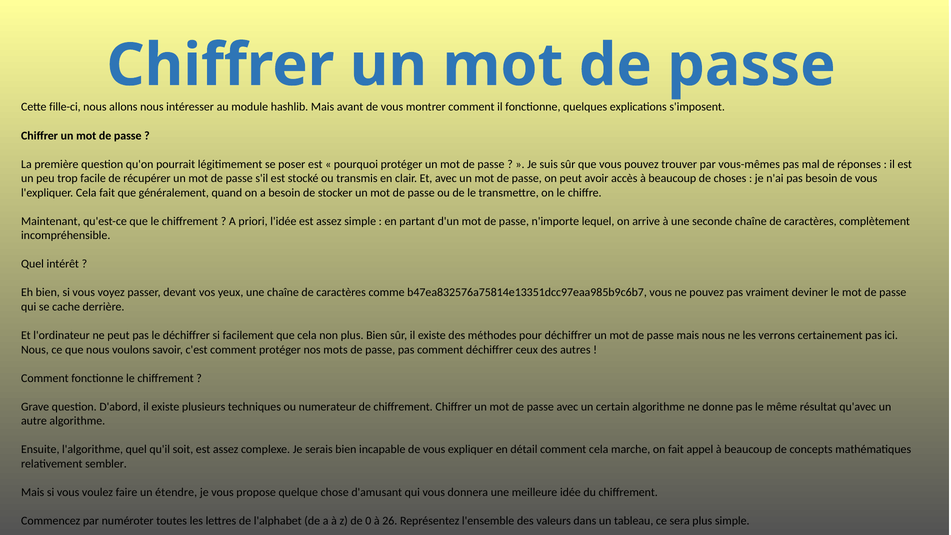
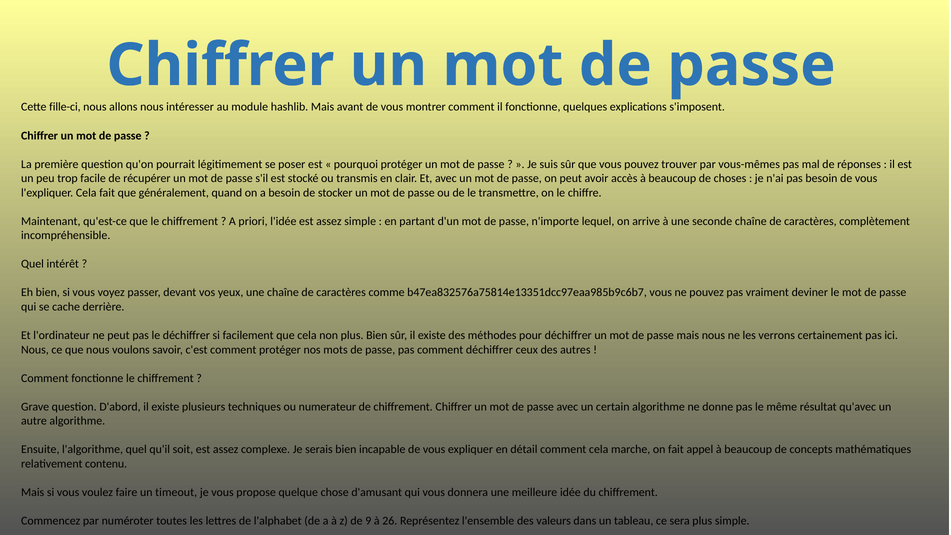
sembler: sembler -> contenu
étendre: étendre -> timeout
0: 0 -> 9
